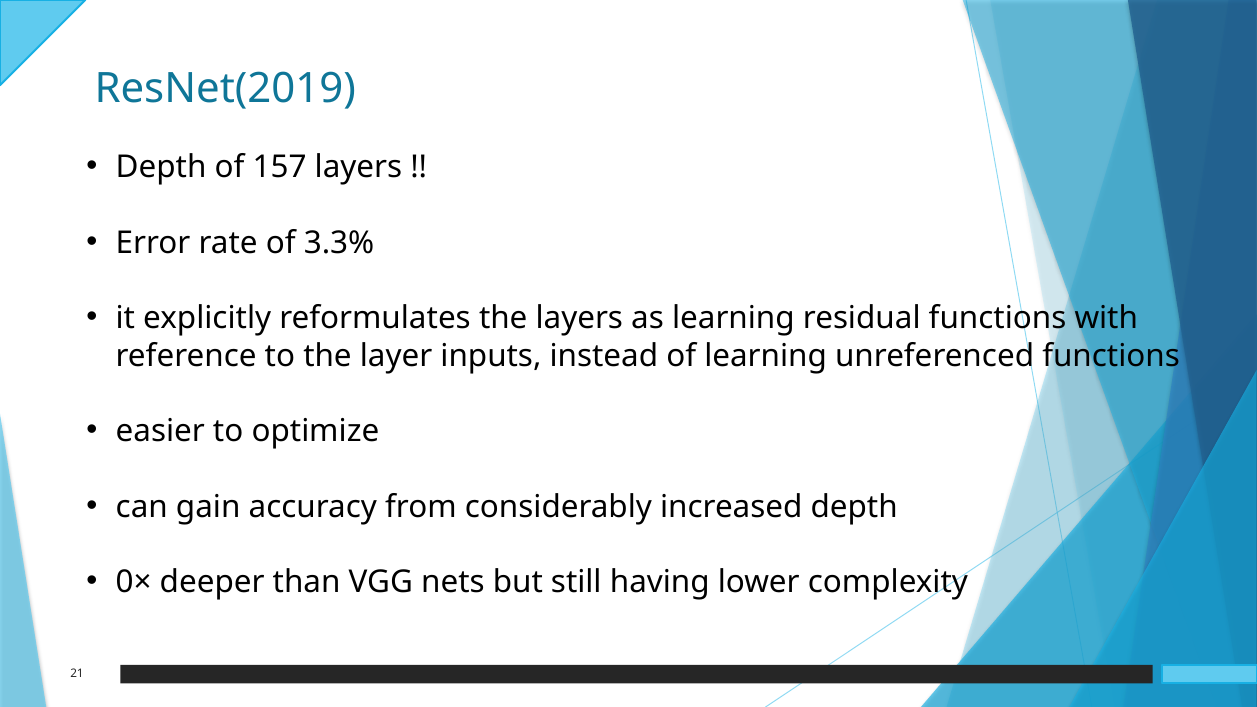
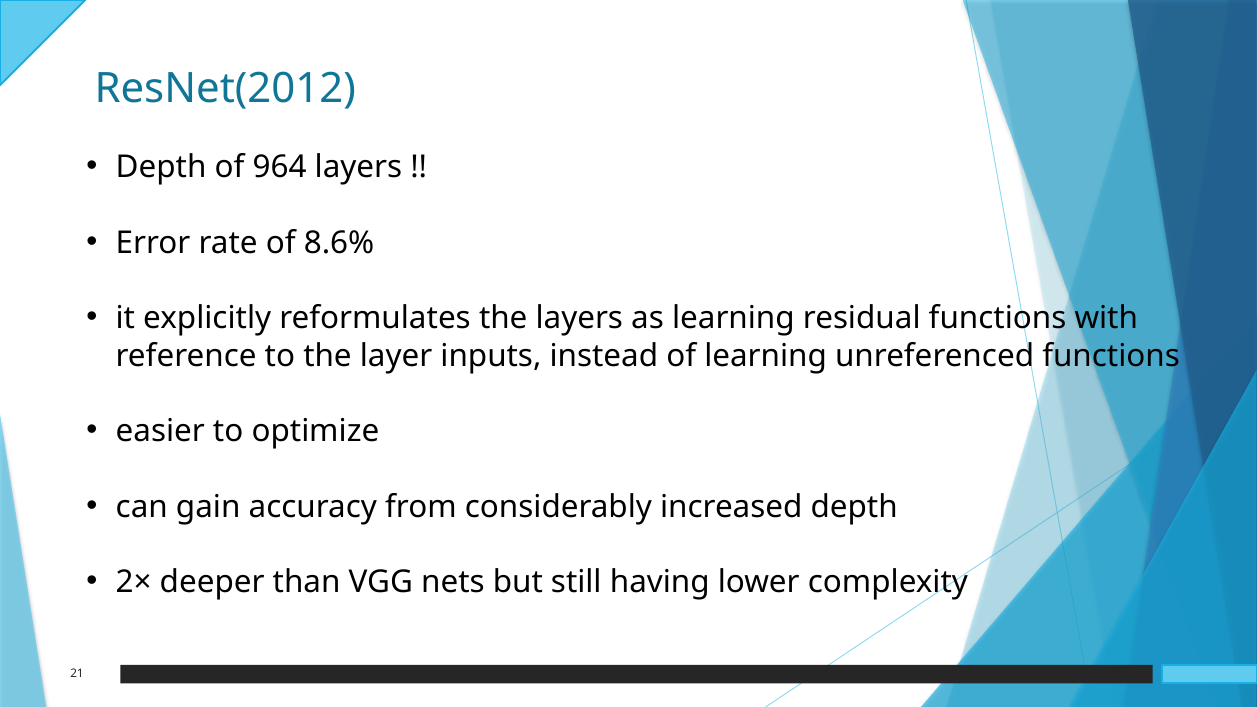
ResNet(2019: ResNet(2019 -> ResNet(2012
157: 157 -> 964
3.3%: 3.3% -> 8.6%
0×: 0× -> 2×
